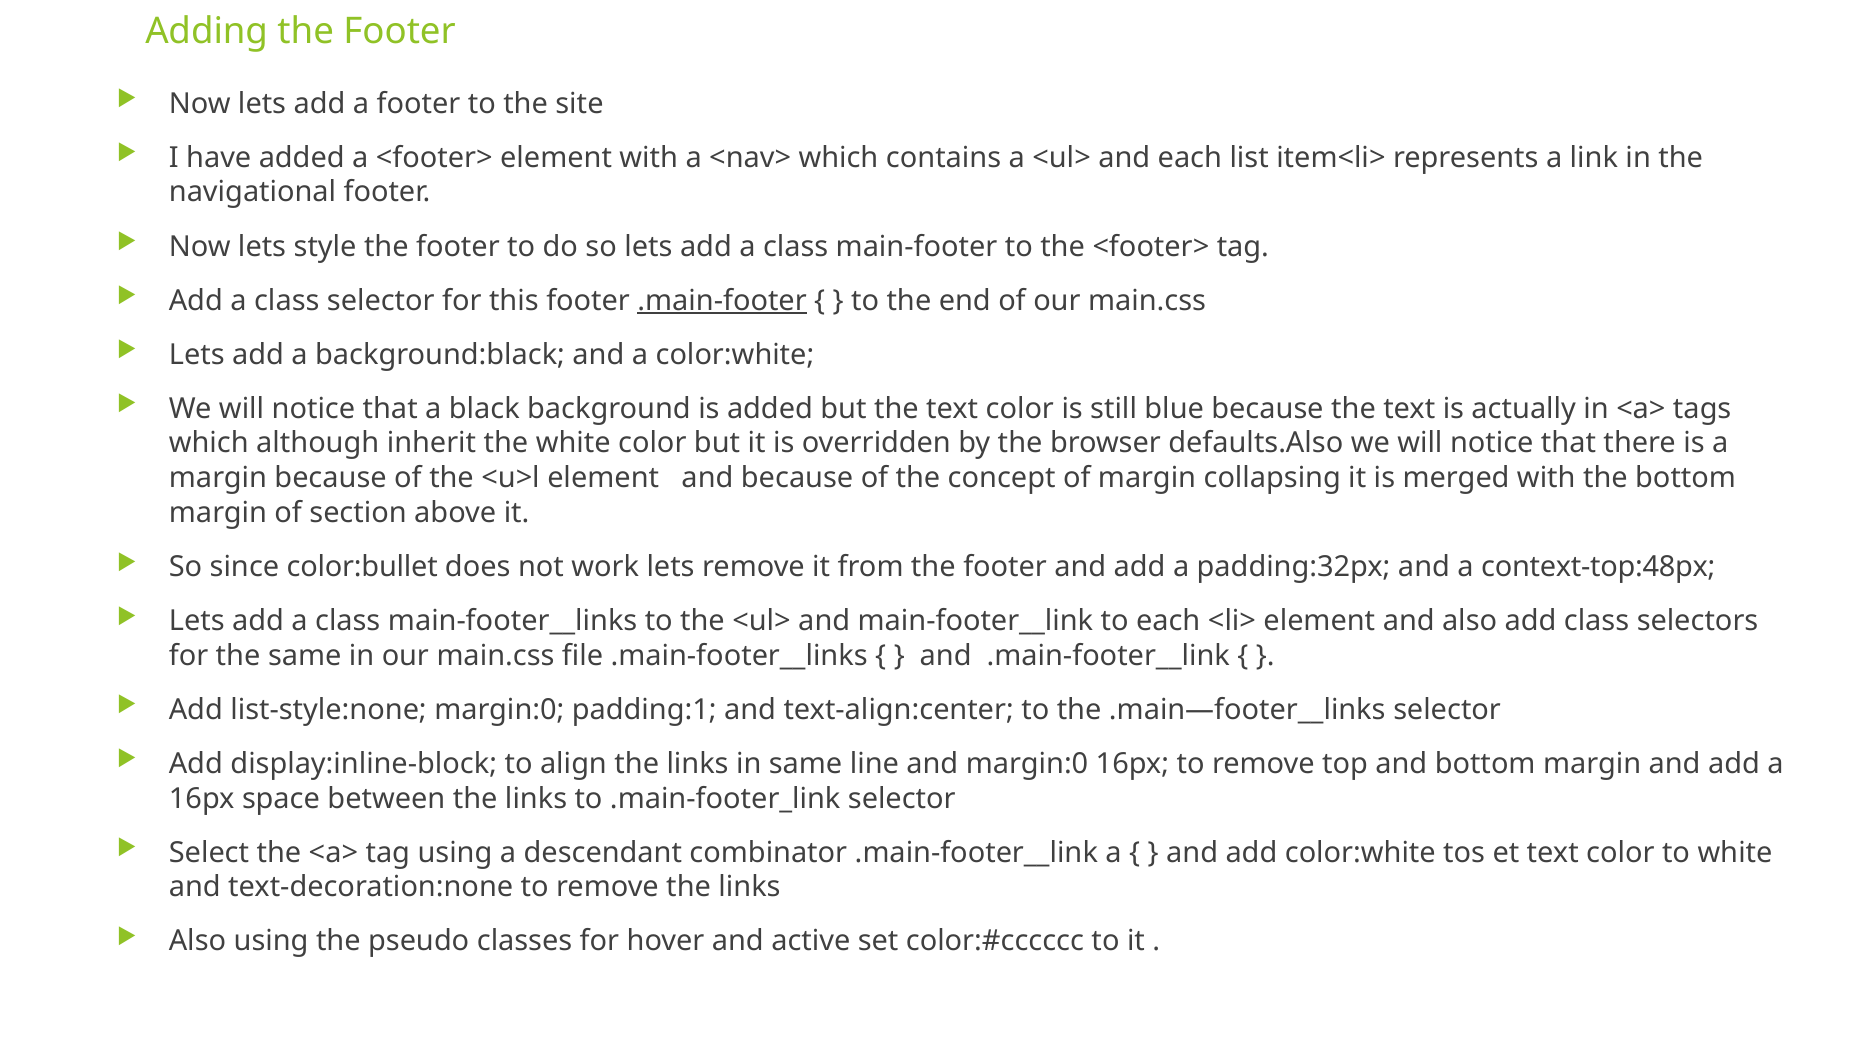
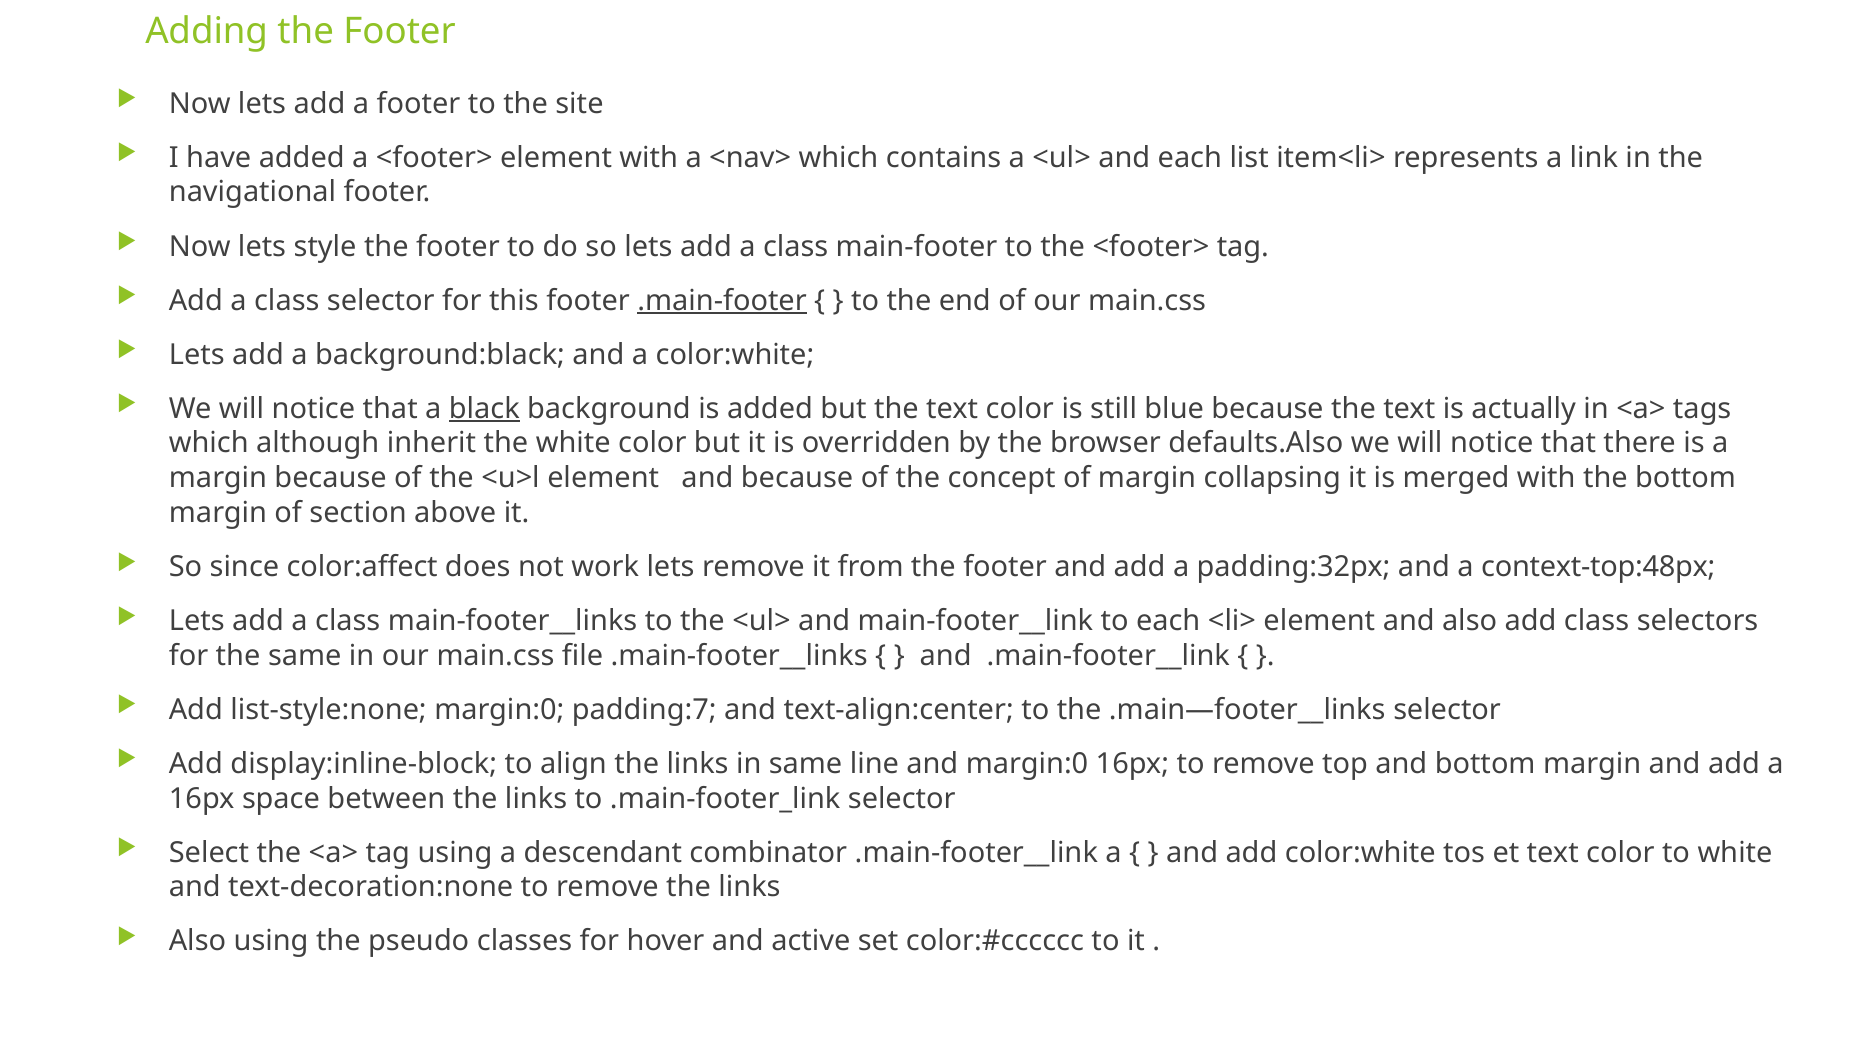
black underline: none -> present
color:bullet: color:bullet -> color:affect
padding:1: padding:1 -> padding:7
